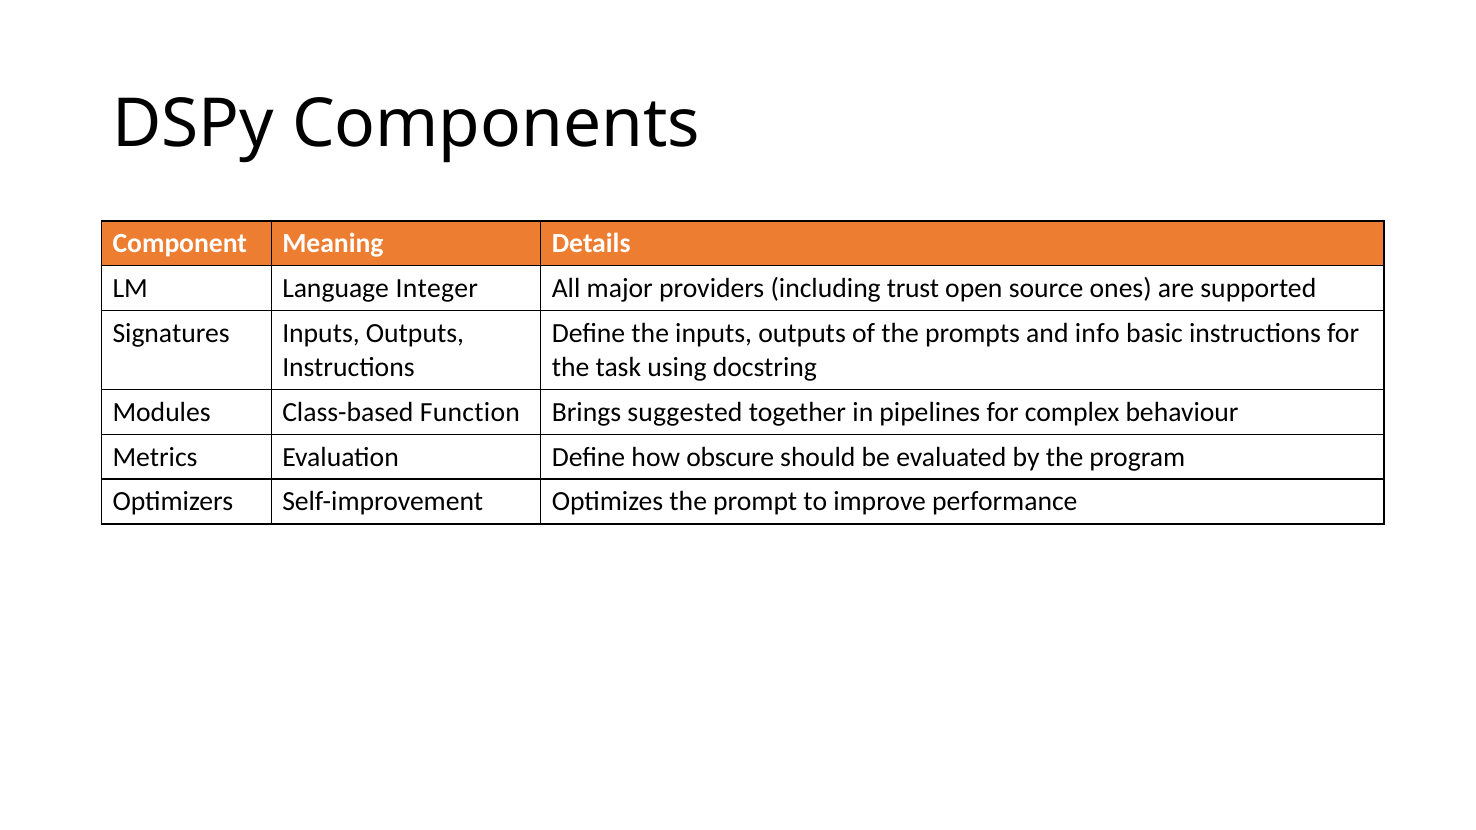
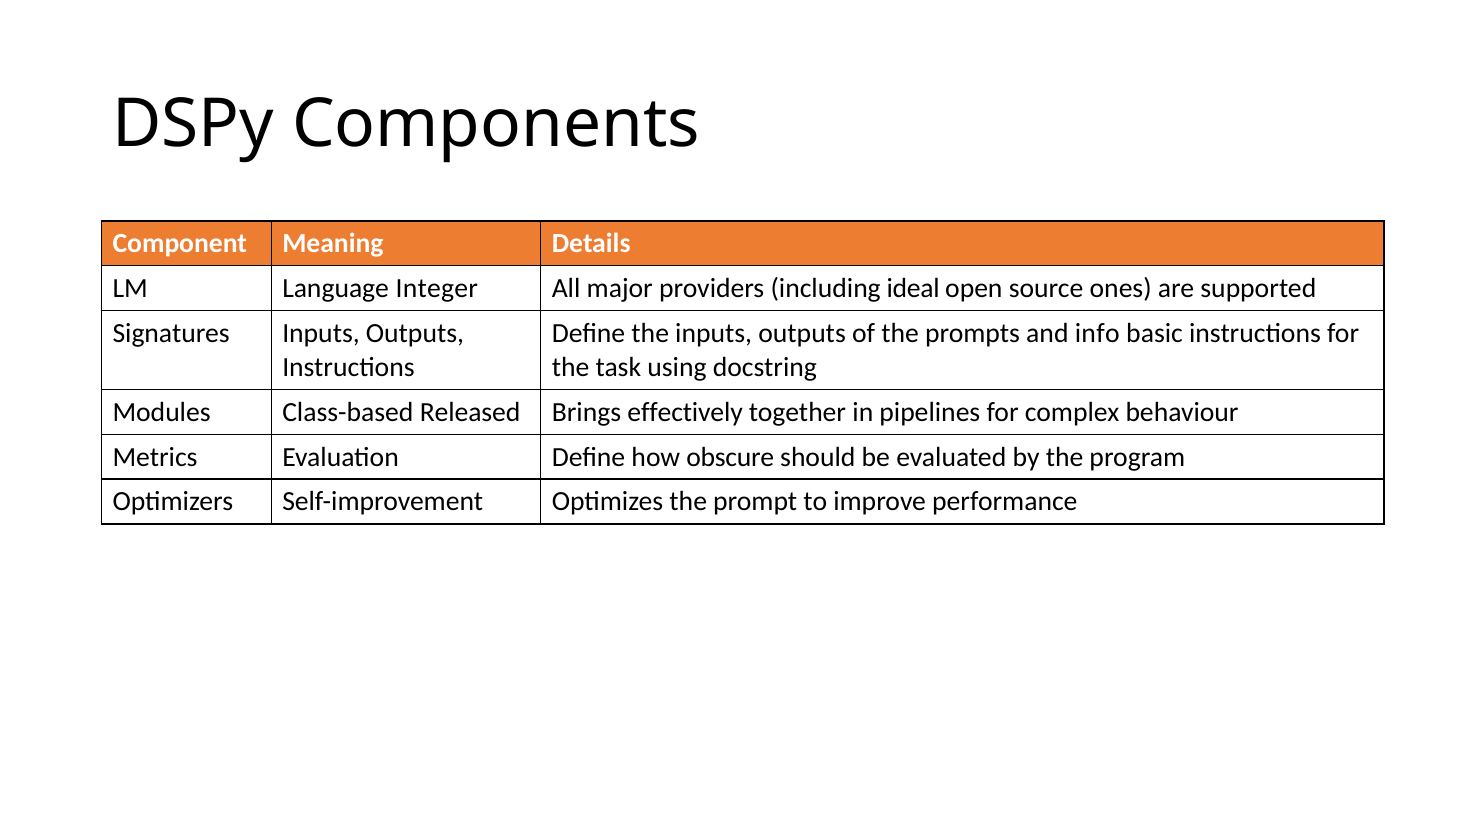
trust: trust -> ideal
Function: Function -> Released
suggested: suggested -> effectively
